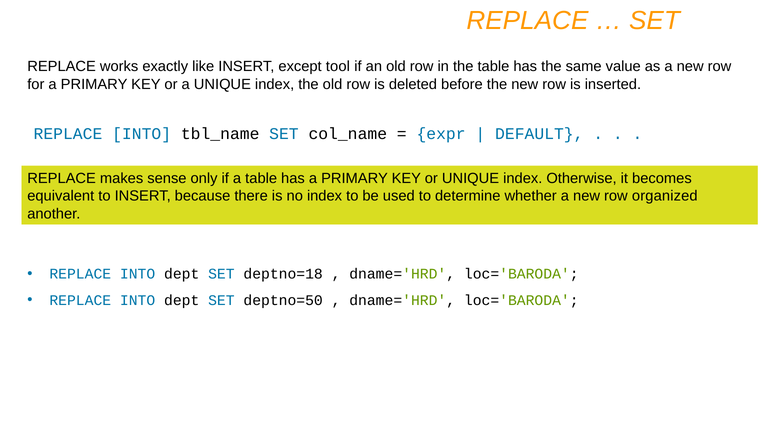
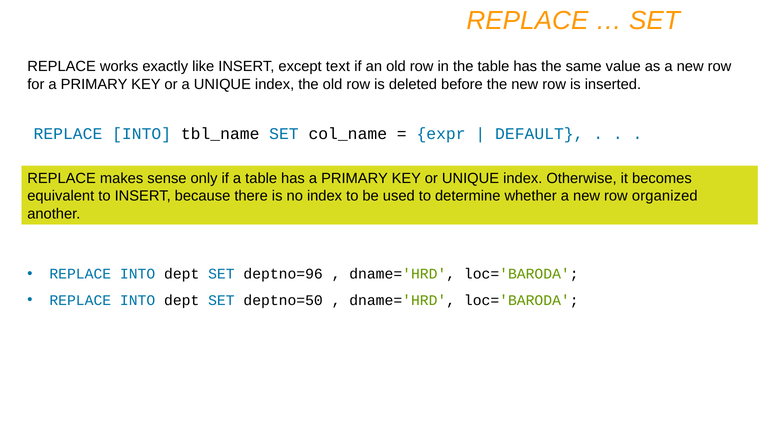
tool: tool -> text
deptno=18: deptno=18 -> deptno=96
